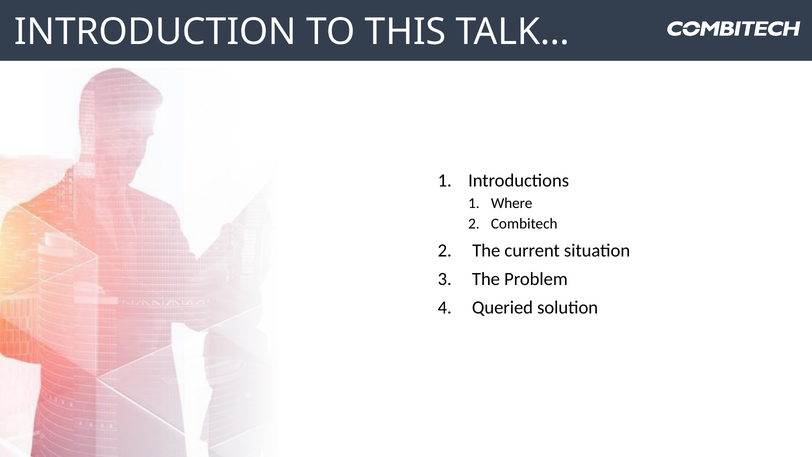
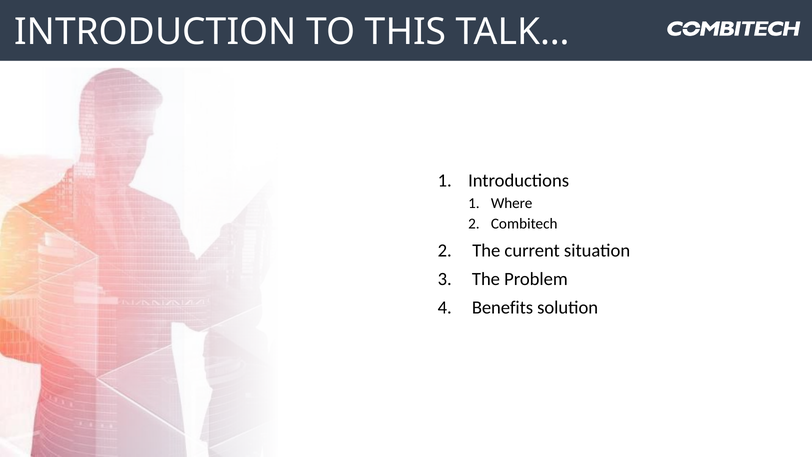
Queried: Queried -> Benefits
